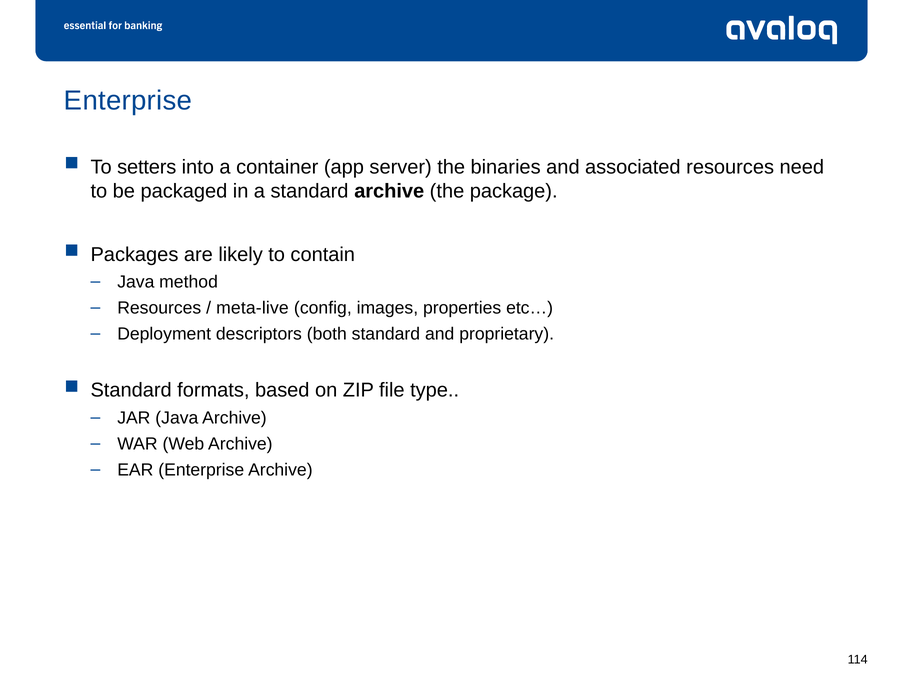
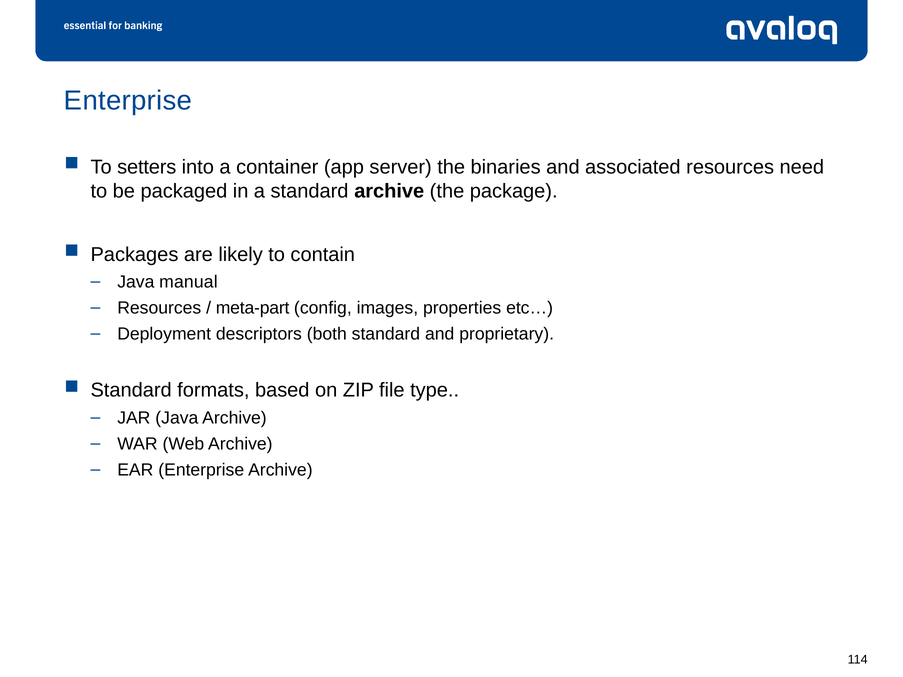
method: method -> manual
meta-live: meta-live -> meta-part
